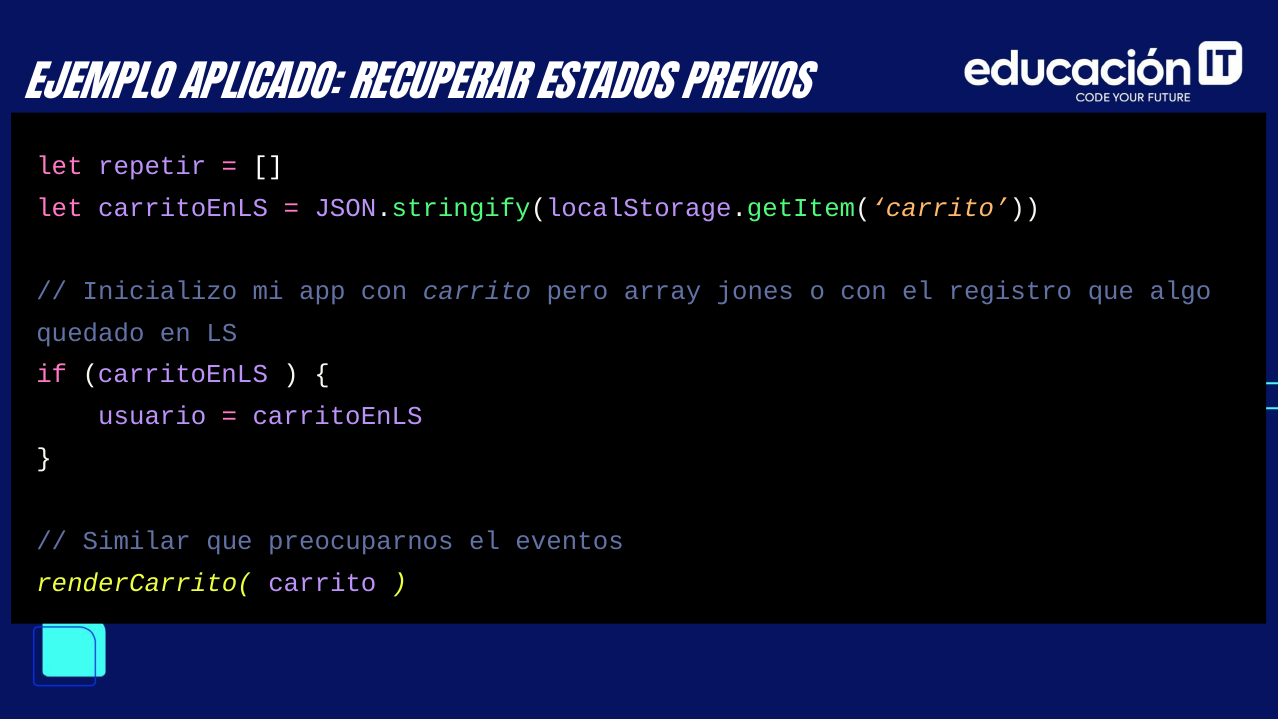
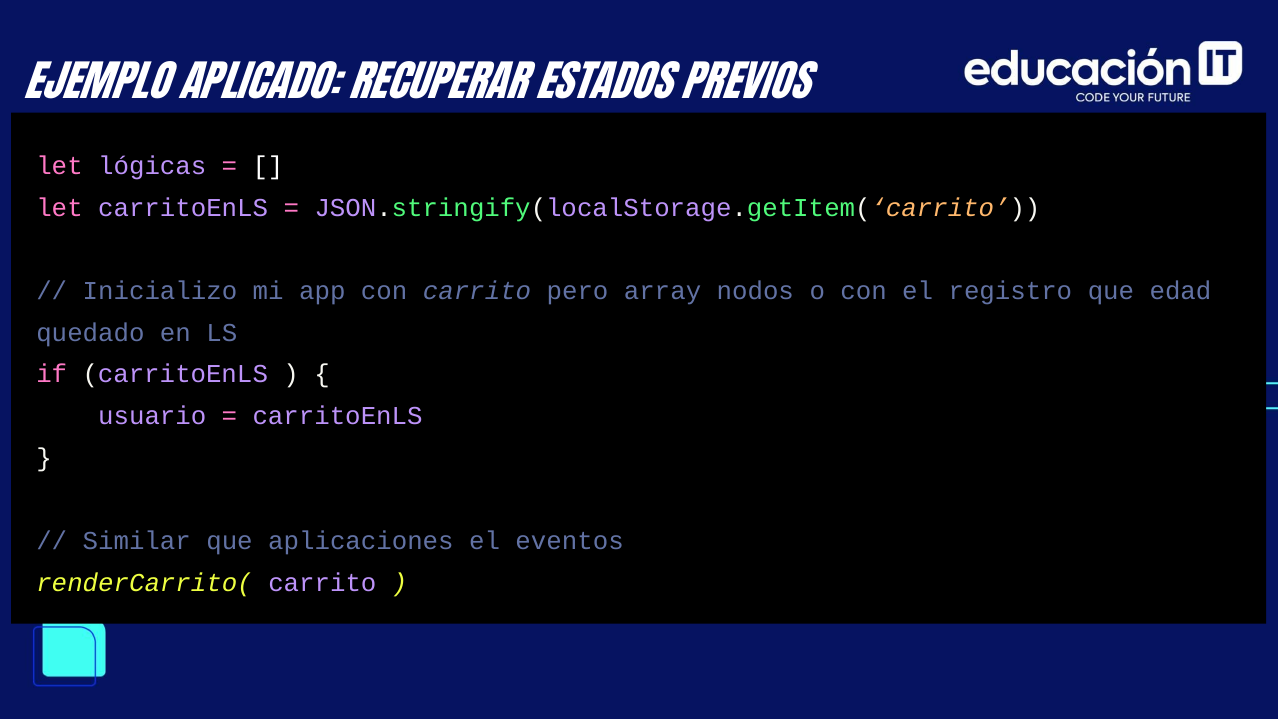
repetir: repetir -> lógicas
jones: jones -> nodos
algo: algo -> edad
preocuparnos: preocuparnos -> aplicaciones
